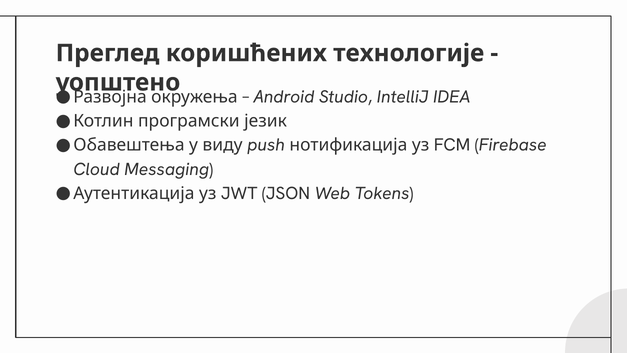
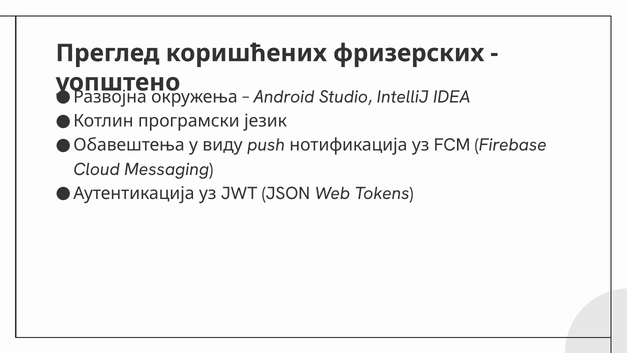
технологије: технологије -> фризерских
